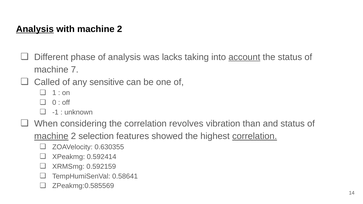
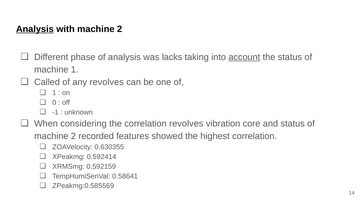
machine 7: 7 -> 1
any sensitive: sensitive -> revolves
than: than -> core
machine at (51, 136) underline: present -> none
selection: selection -> recorded
correlation at (255, 136) underline: present -> none
